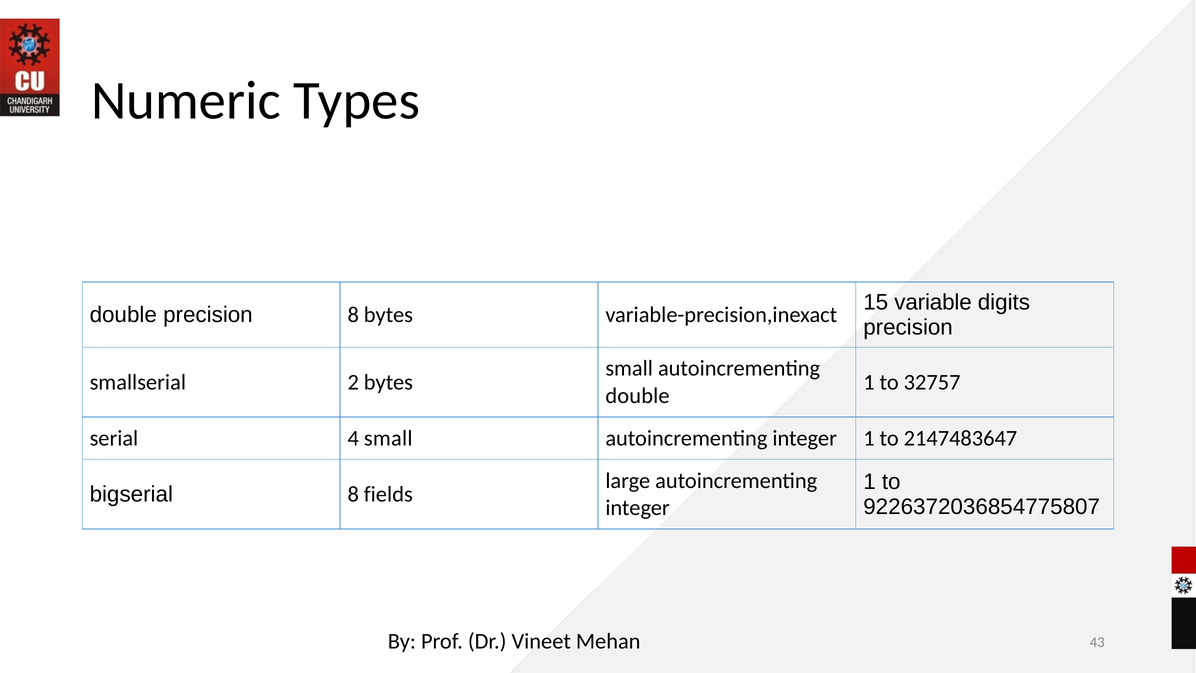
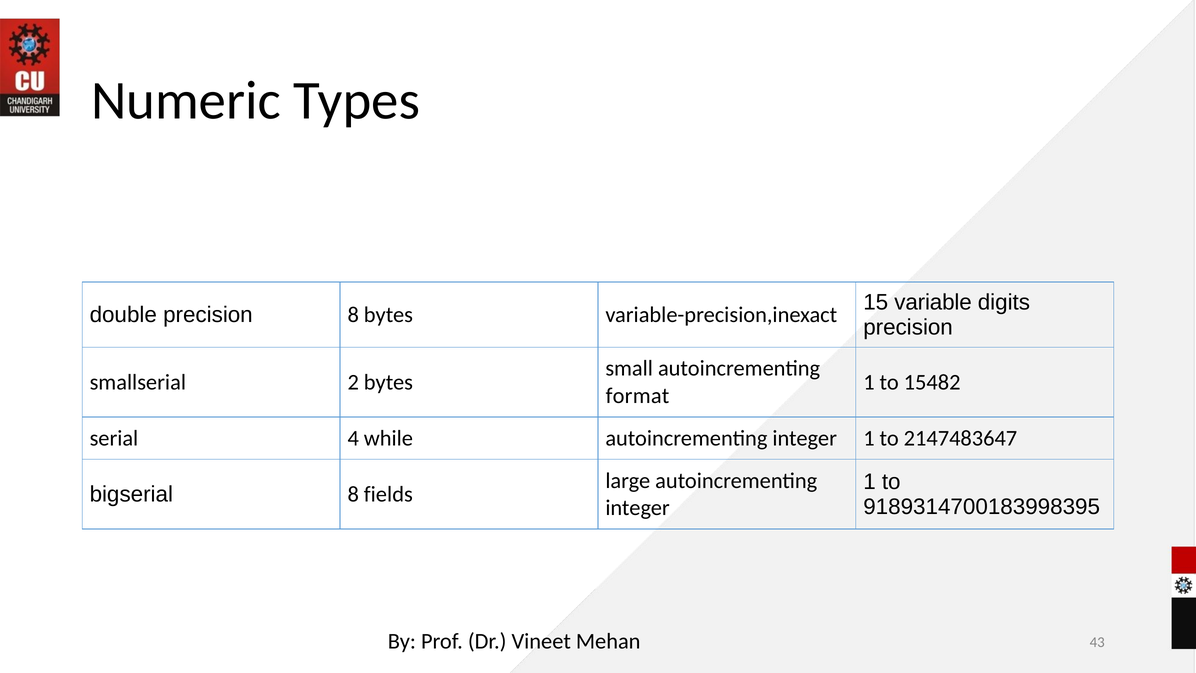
32757: 32757 -> 15482
double at (638, 396): double -> format
4 small: small -> while
9226372036854775807: 9226372036854775807 -> 9189314700183998395
